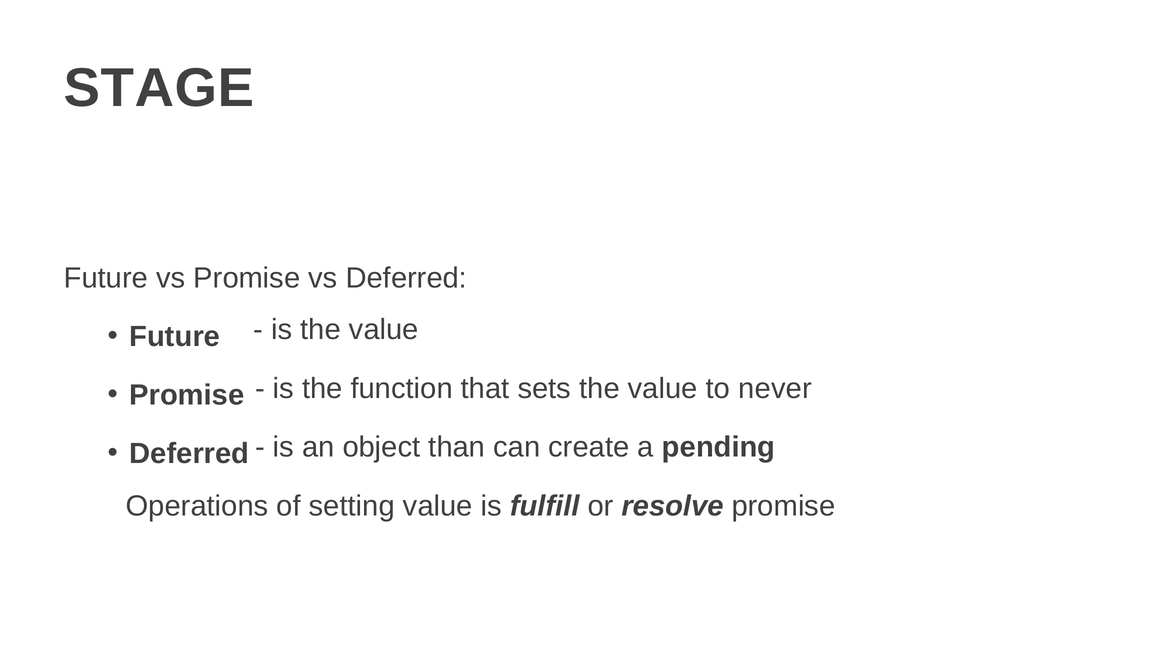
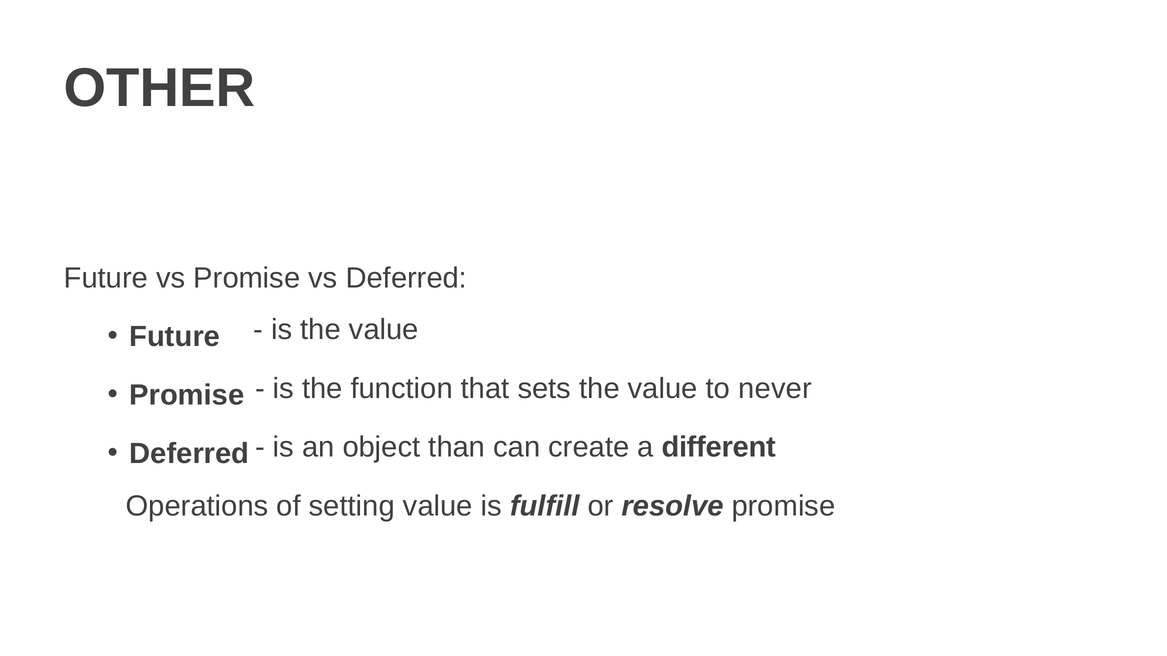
STAGE: STAGE -> OTHER
pending: pending -> different
